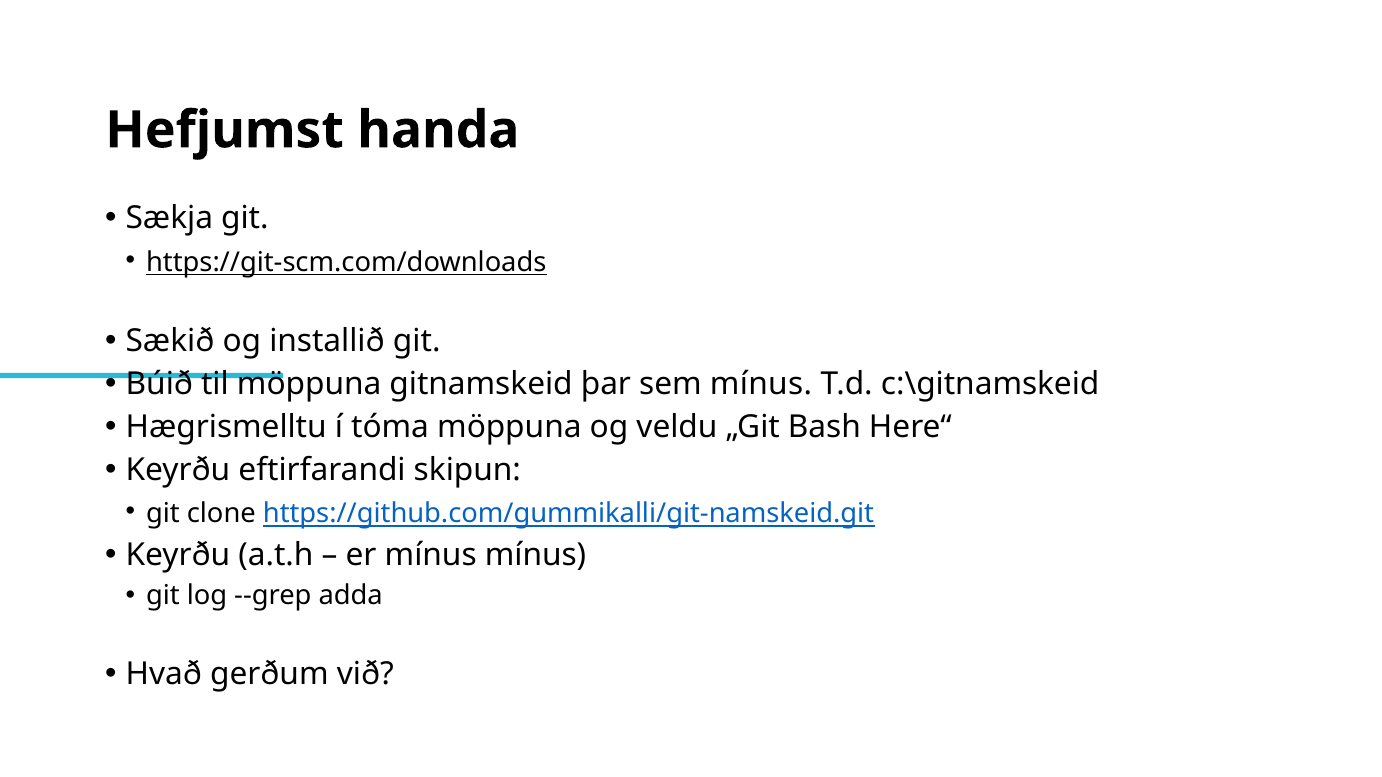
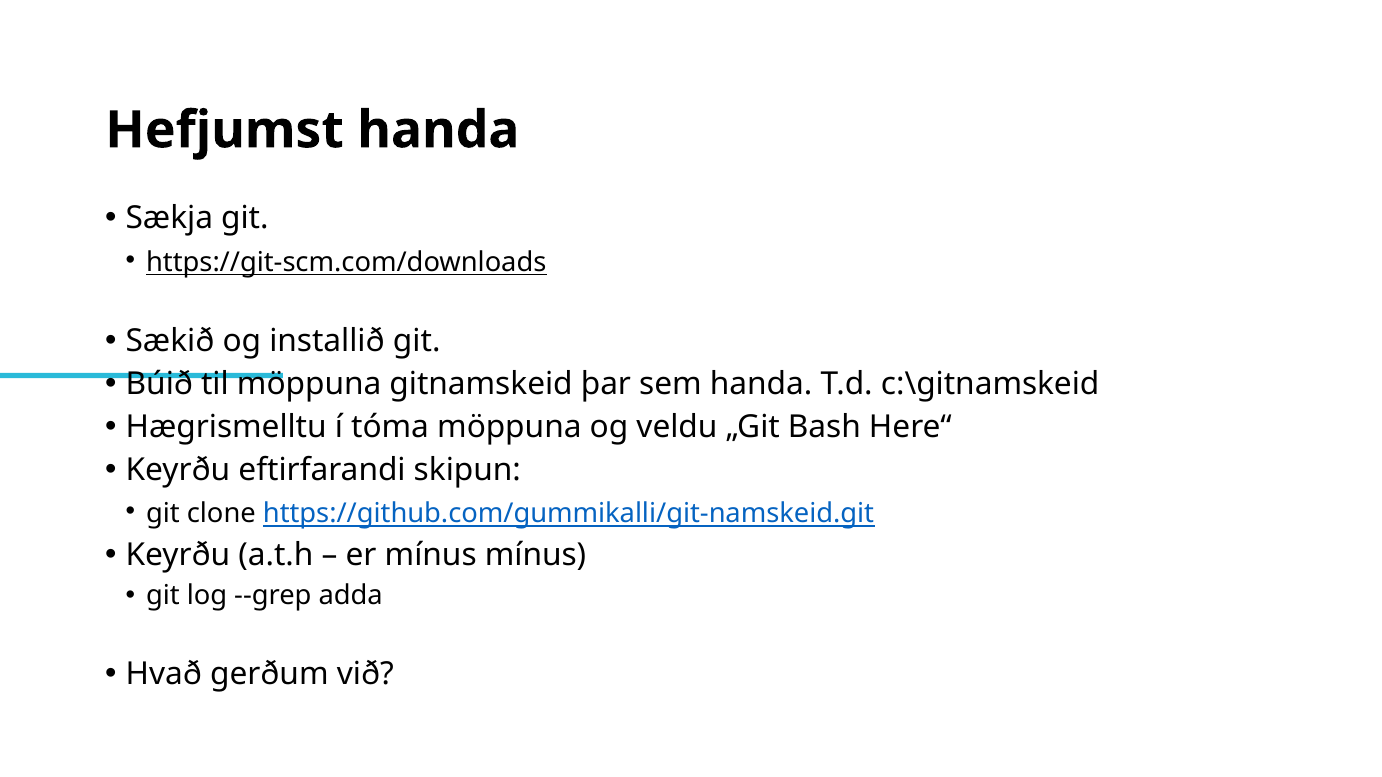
sem mínus: mínus -> handa
